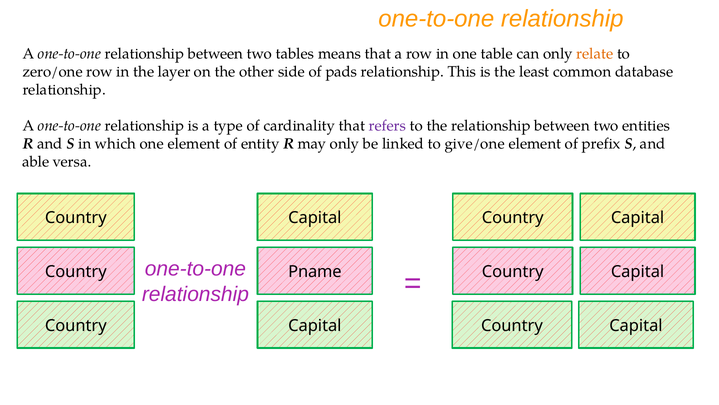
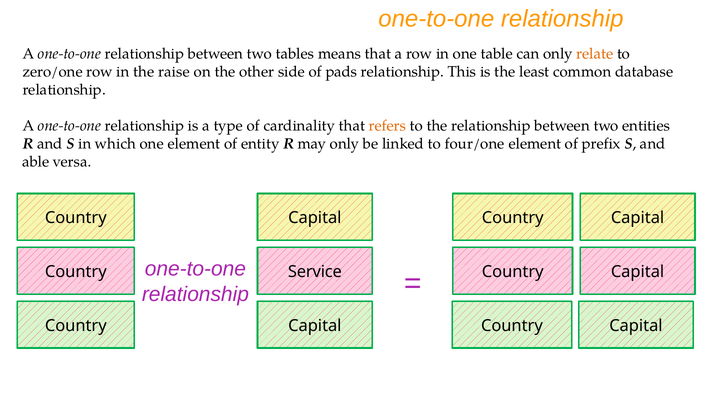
layer: layer -> raise
refers colour: purple -> orange
give/one: give/one -> four/one
Pname: Pname -> Service
